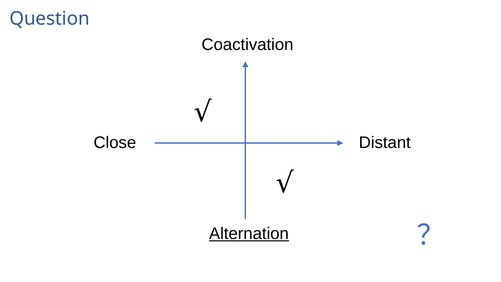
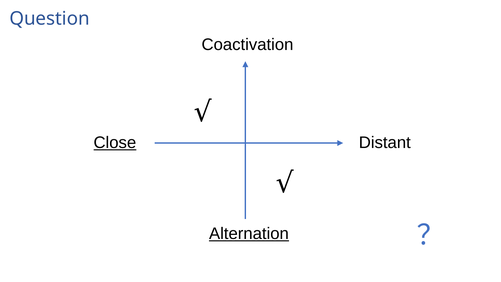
Close underline: none -> present
